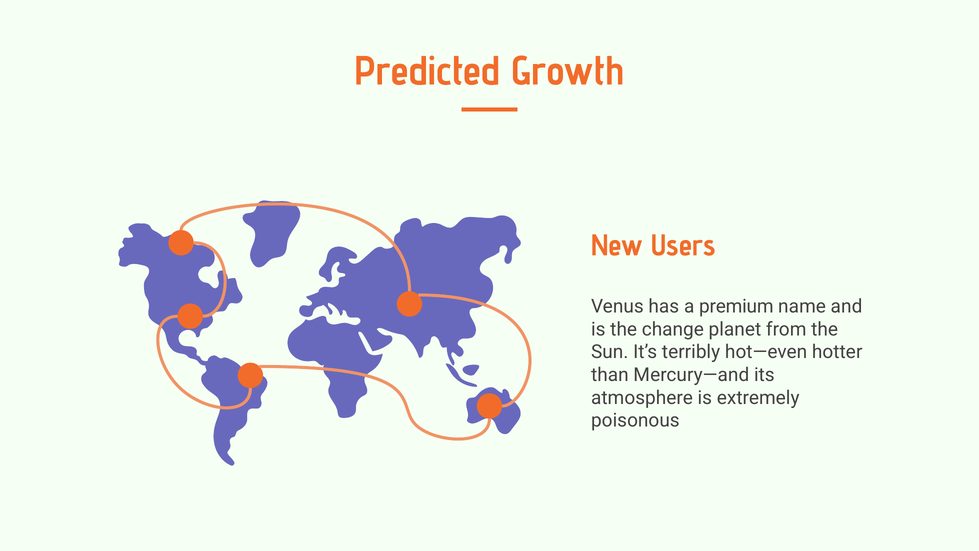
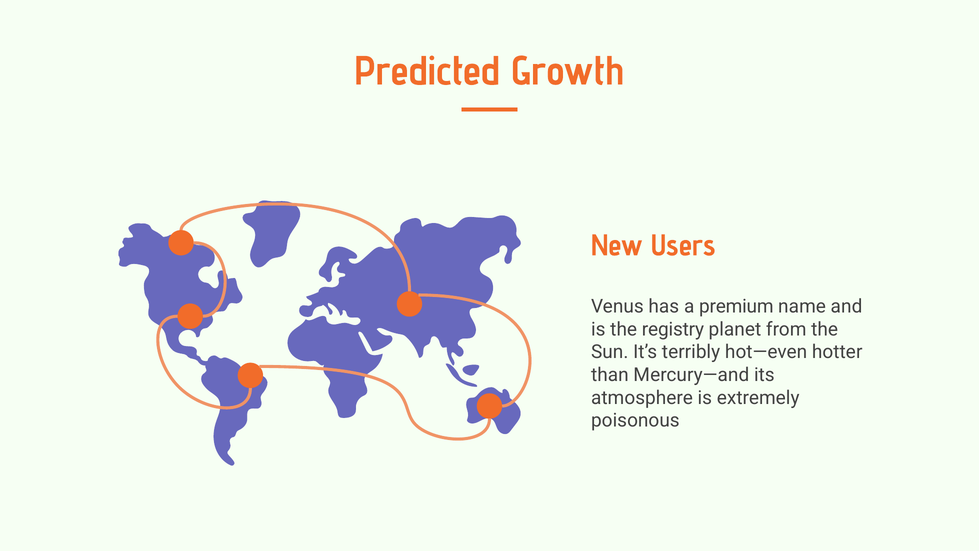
change: change -> registry
